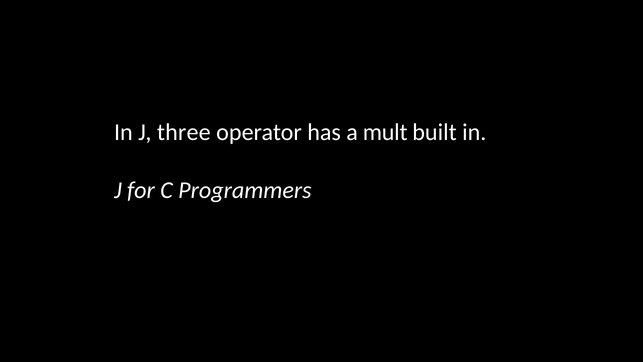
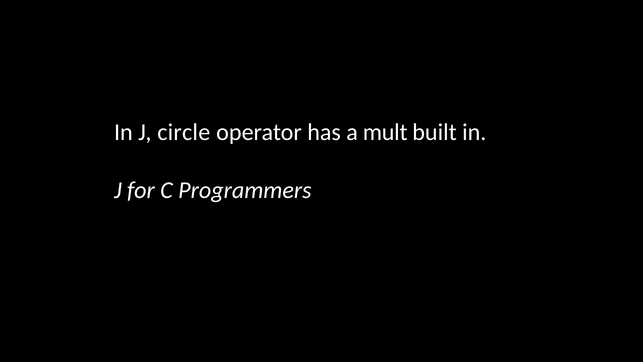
three: three -> circle
